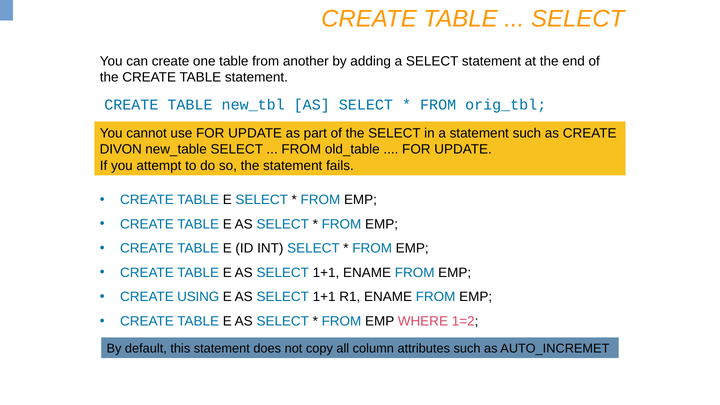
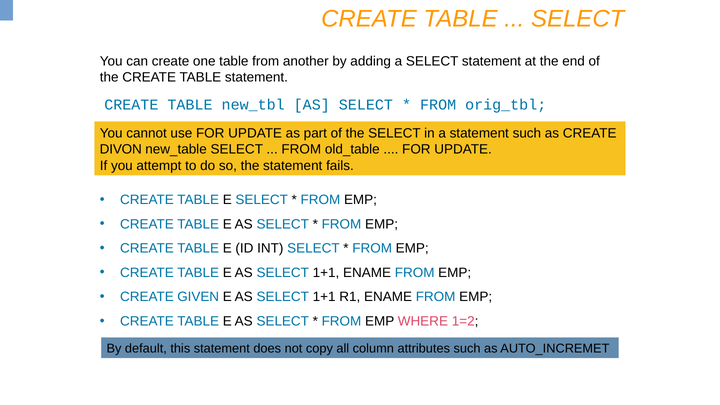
USING: USING -> GIVEN
